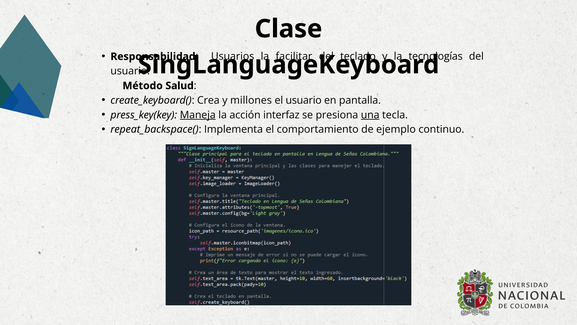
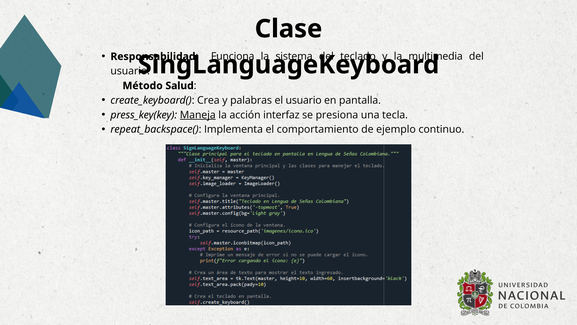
Usuarios: Usuarios -> Funciona
facilitar: facilitar -> sistema
tecnologías: tecnologías -> multimedia
millones: millones -> palabras
una underline: present -> none
